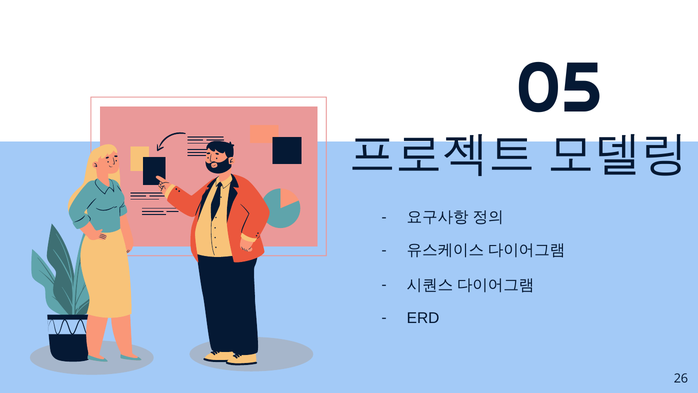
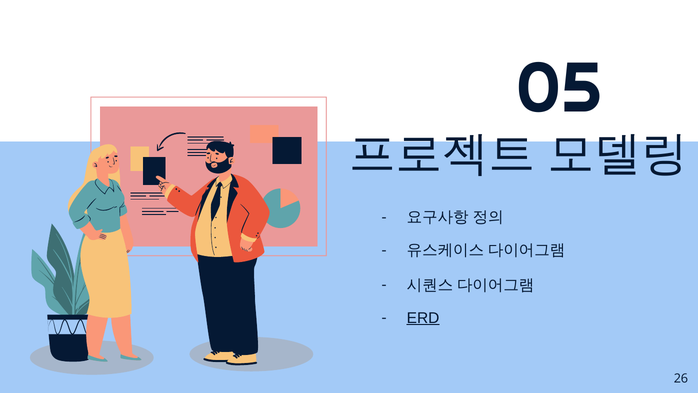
ERD underline: none -> present
